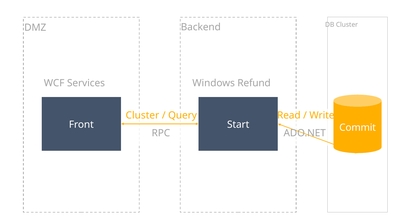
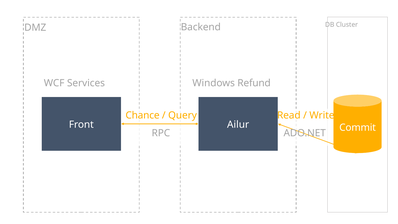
Cluster at (142, 115): Cluster -> Chance
Start: Start -> Ailur
